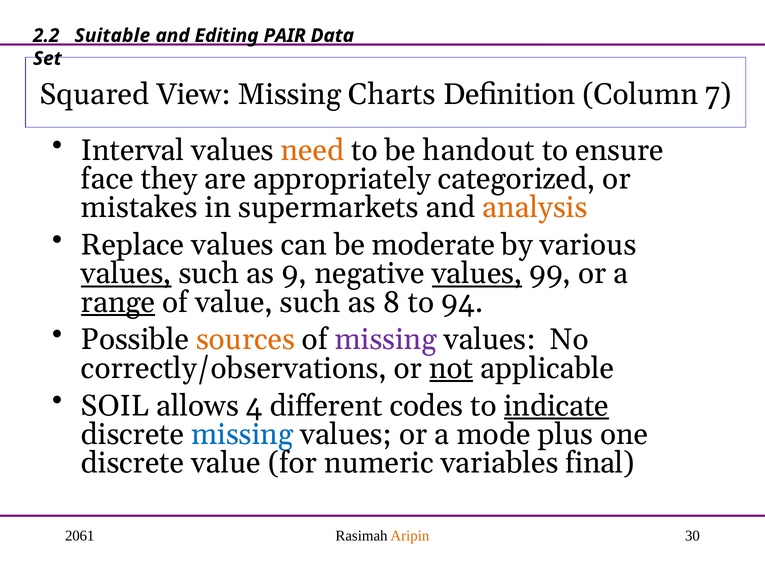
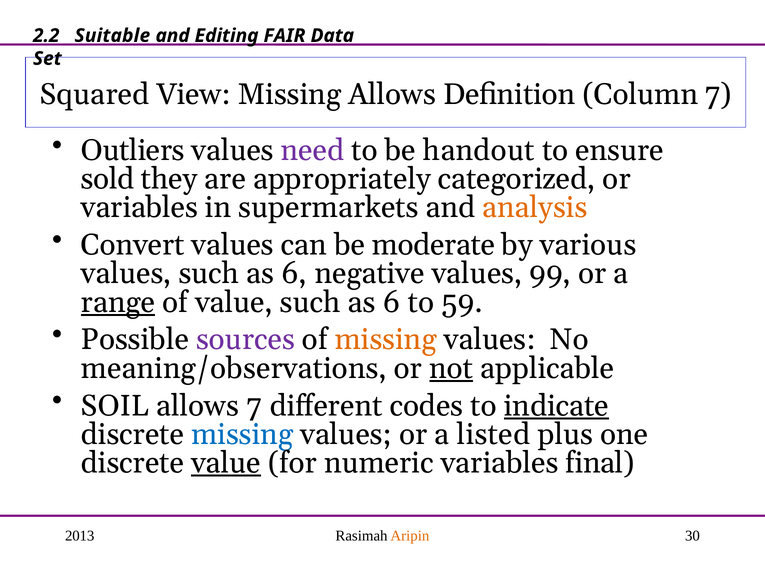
PAIR: PAIR -> FAIR
Missing Charts: Charts -> Allows
Interval: Interval -> Outliers
need colour: orange -> purple
face: face -> sold
mistakes at (139, 208): mistakes -> variables
Replace: Replace -> Convert
values at (126, 274) underline: present -> none
9 at (294, 274): 9 -> 6
values at (477, 274) underline: present -> none
value such as 8: 8 -> 6
94: 94 -> 59
sources colour: orange -> purple
missing at (386, 340) colour: purple -> orange
correctly/observations: correctly/observations -> meaning/observations
allows 4: 4 -> 7
mode: mode -> listed
value at (226, 463) underline: none -> present
2061: 2061 -> 2013
